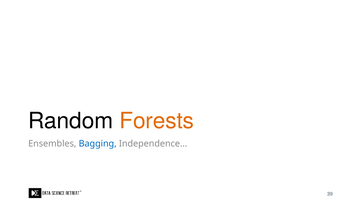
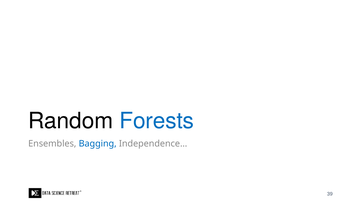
Forests colour: orange -> blue
